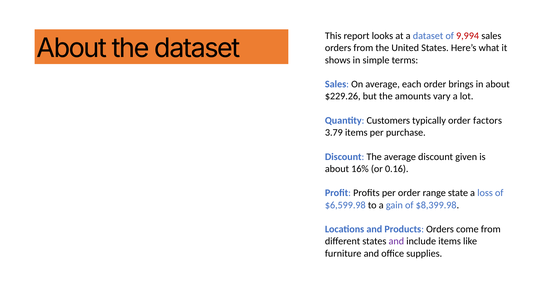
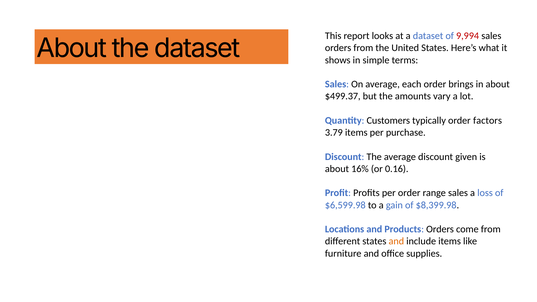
$229.26: $229.26 -> $499.37
range state: state -> sales
and at (396, 241) colour: purple -> orange
